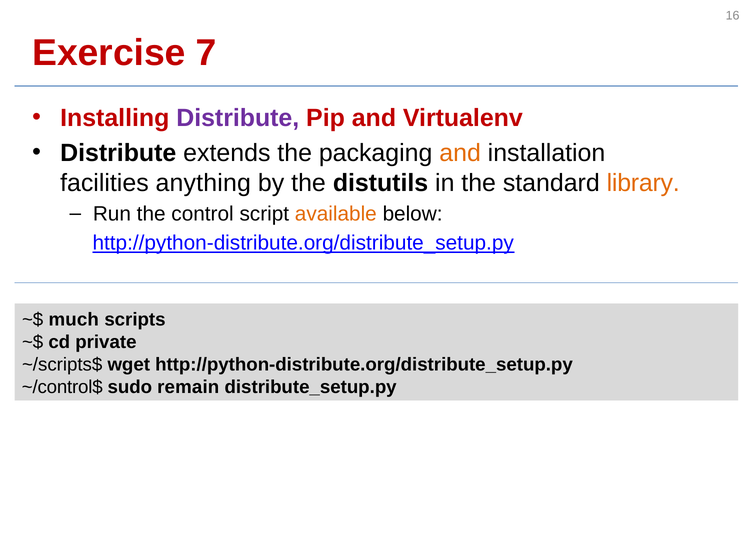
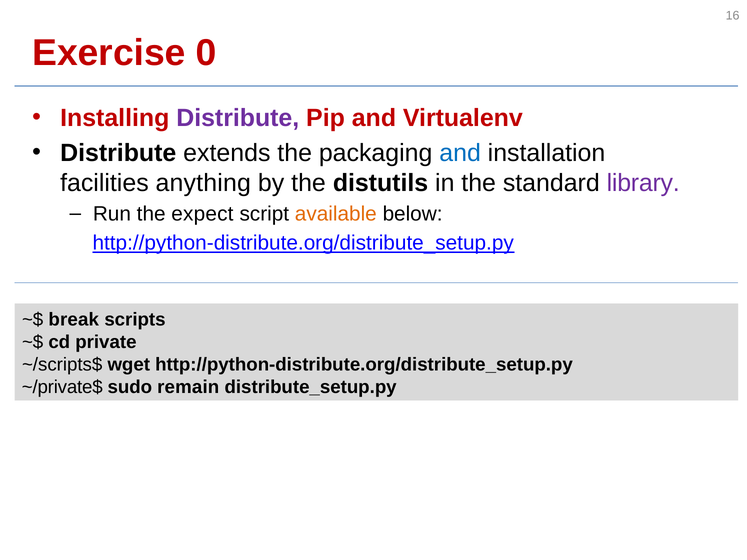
7: 7 -> 0
and at (460, 153) colour: orange -> blue
library colour: orange -> purple
control: control -> expect
much: much -> break
~/control$: ~/control$ -> ~/private$
